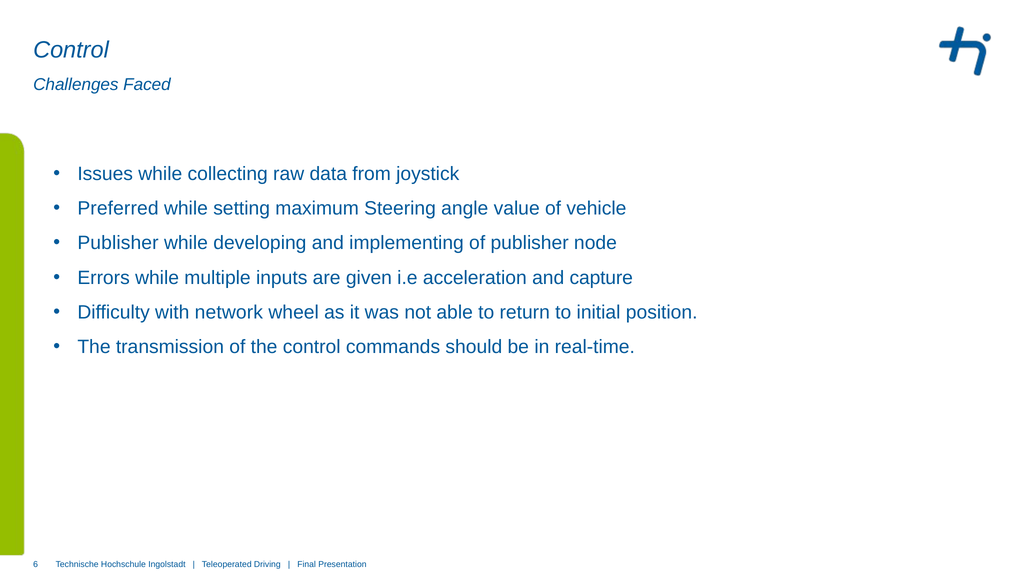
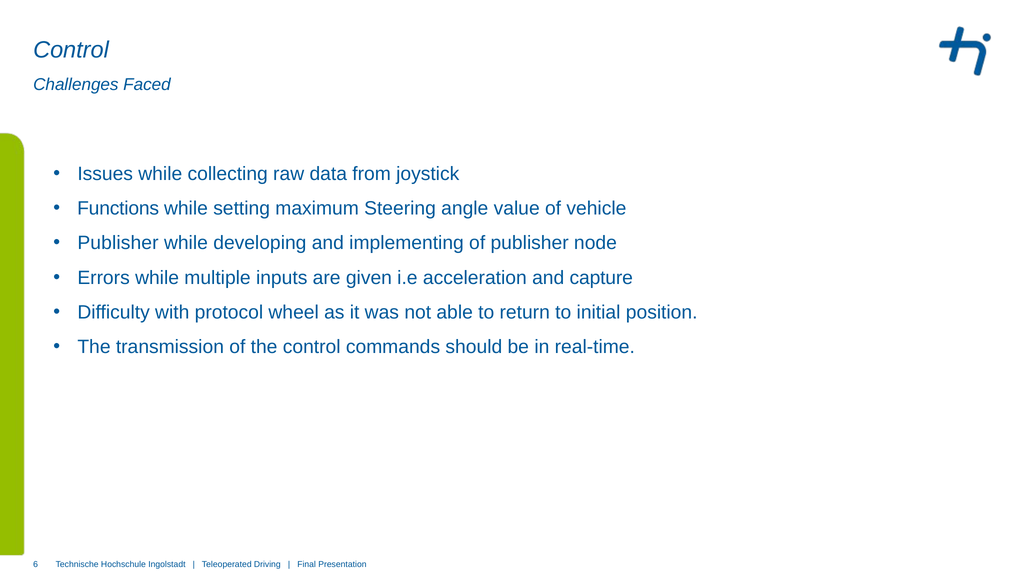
Preferred: Preferred -> Functions
network: network -> protocol
